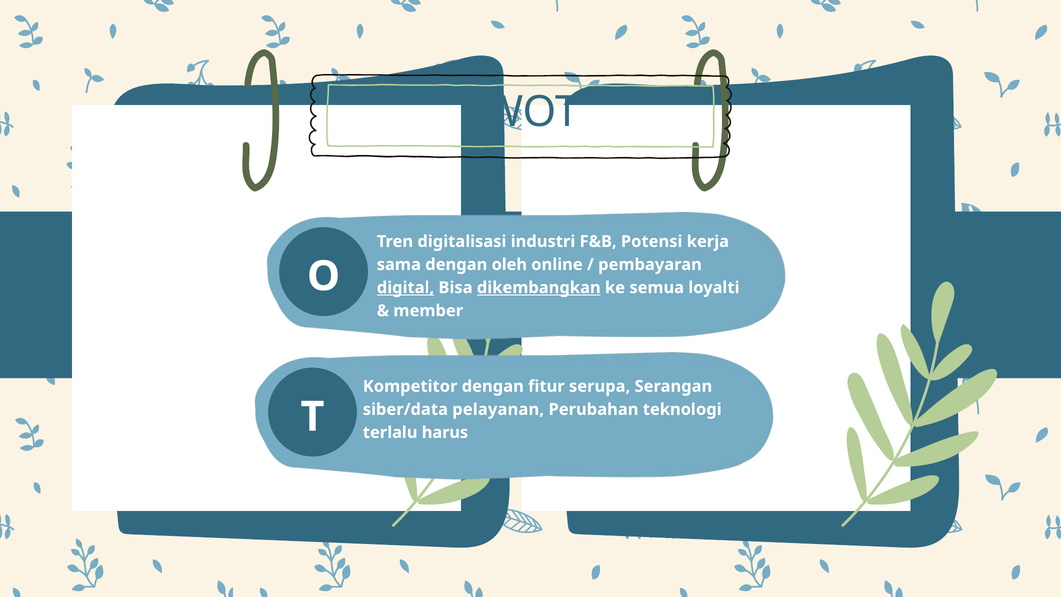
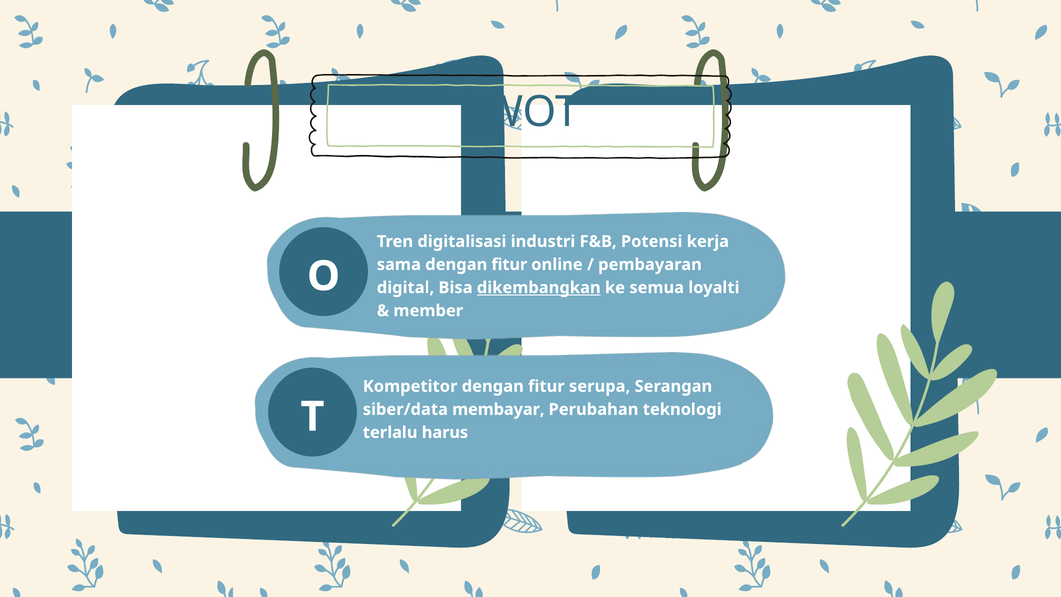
sama dengan oleh: oleh -> fitur
digital underline: present -> none
pelayanan: pelayanan -> membayar
